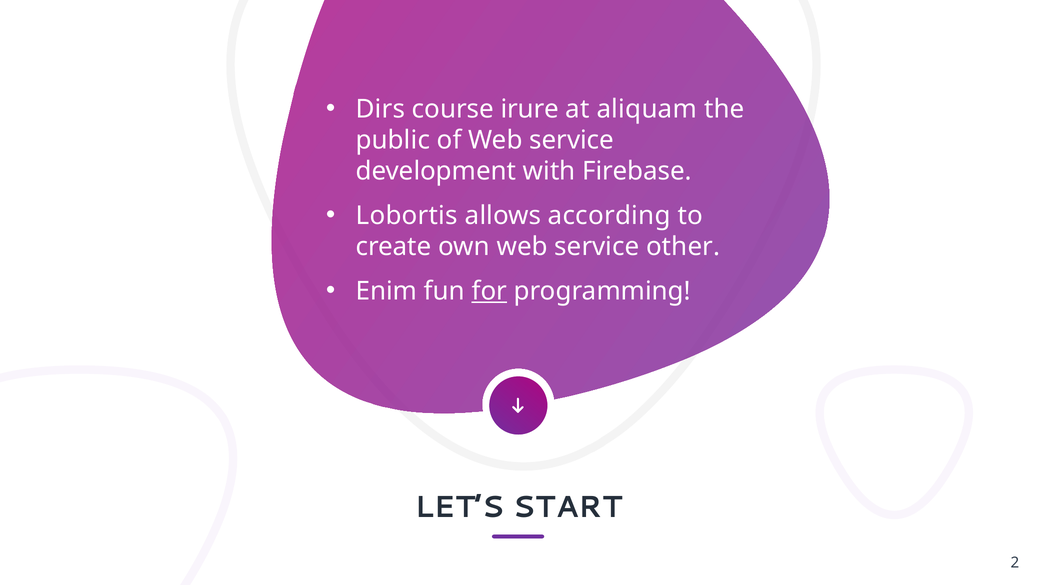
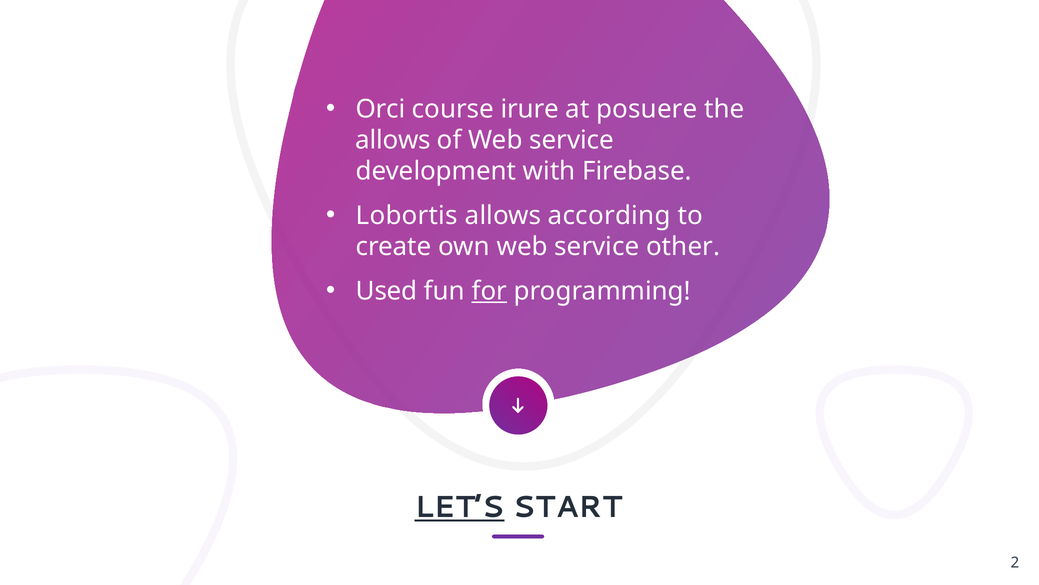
Dirs: Dirs -> Orci
aliquam: aliquam -> posuere
public at (393, 140): public -> allows
Enim: Enim -> Used
LET’S underline: none -> present
